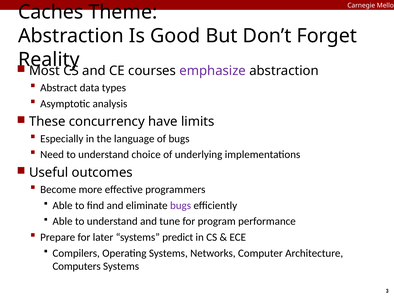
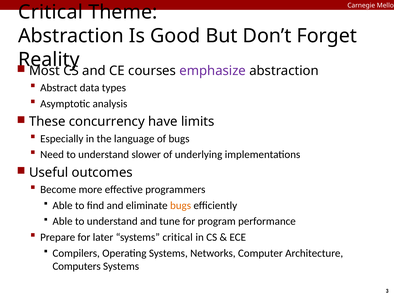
Caches at (51, 12): Caches -> Critical
choice: choice -> slower
bugs at (181, 205) colour: purple -> orange
systems predict: predict -> critical
